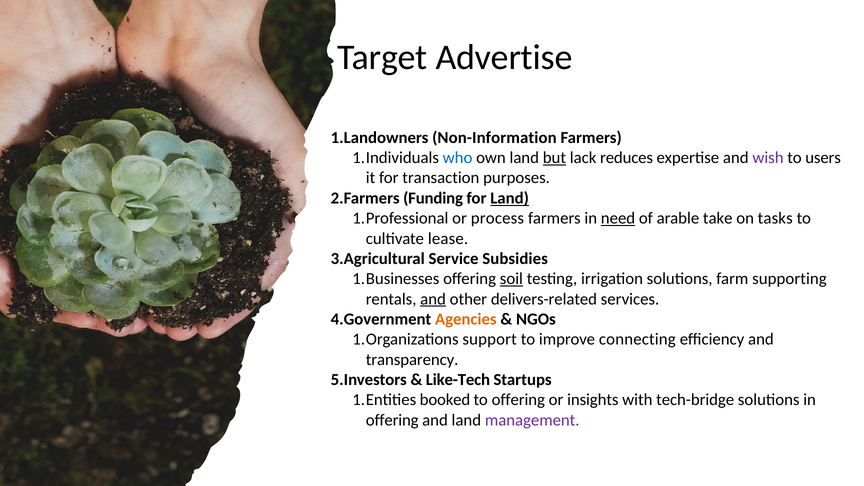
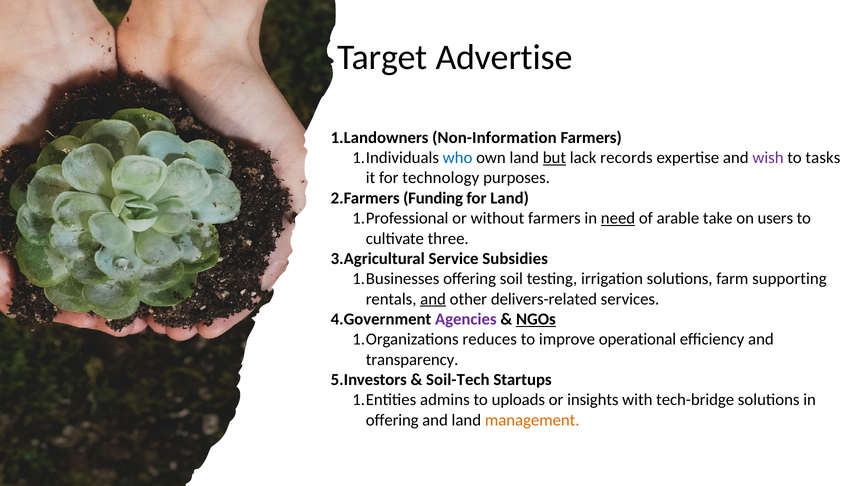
reduces: reduces -> records
users: users -> tasks
transaction: transaction -> technology
Land at (510, 198) underline: present -> none
process: process -> without
tasks: tasks -> users
lease: lease -> three
soil underline: present -> none
Agencies colour: orange -> purple
NGOs underline: none -> present
support: support -> reduces
connecting: connecting -> operational
Like-Tech: Like-Tech -> Soil-Tech
booked: booked -> admins
to offering: offering -> uploads
management colour: purple -> orange
